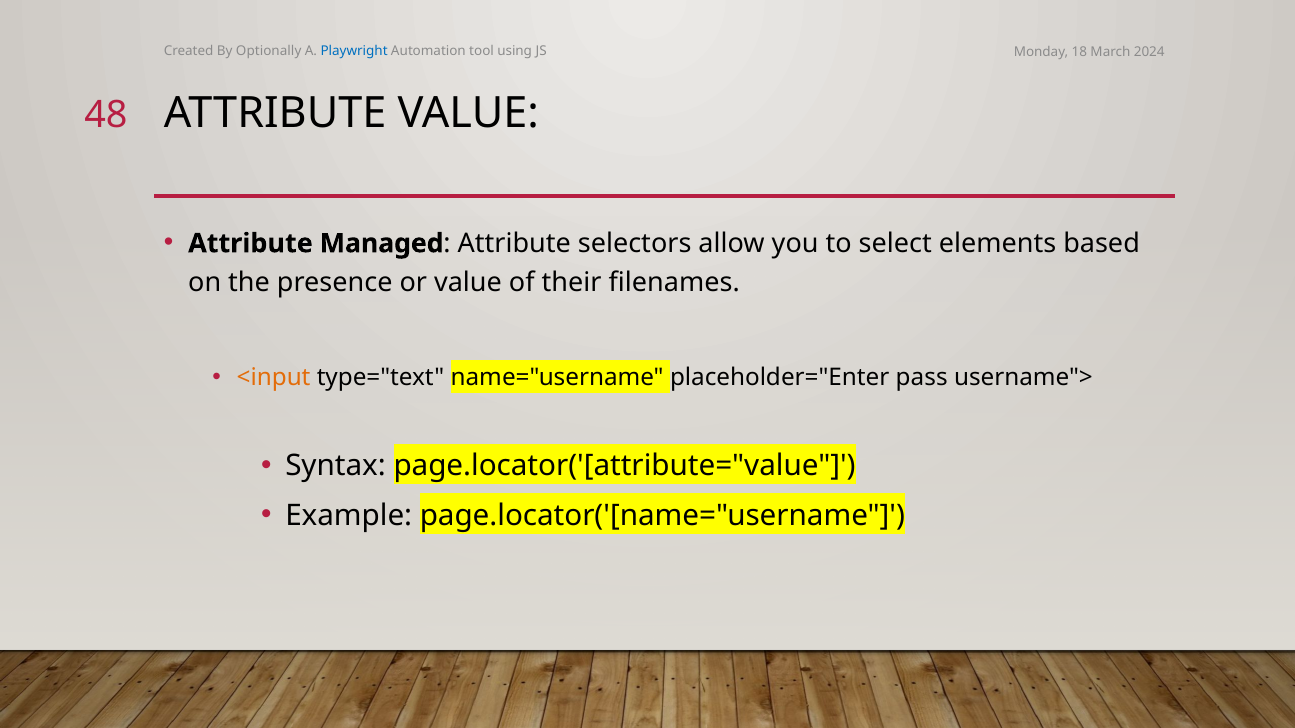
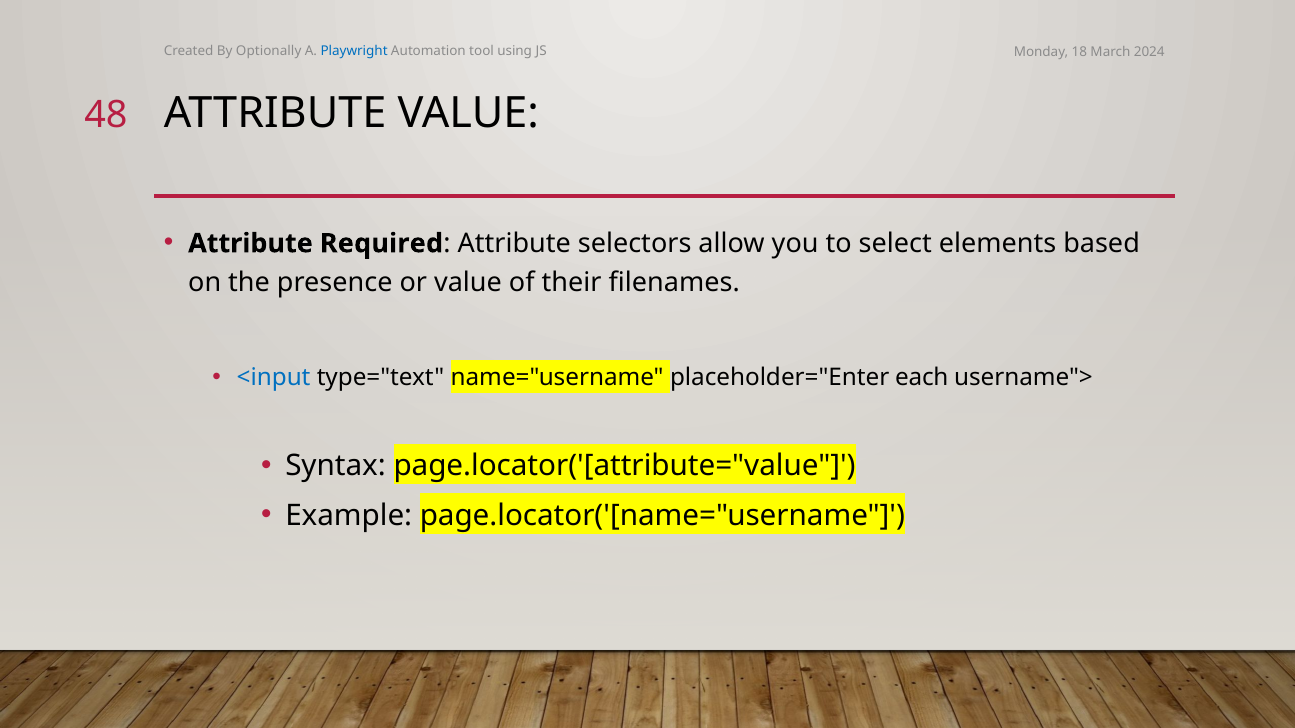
Managed: Managed -> Required
<input colour: orange -> blue
pass: pass -> each
